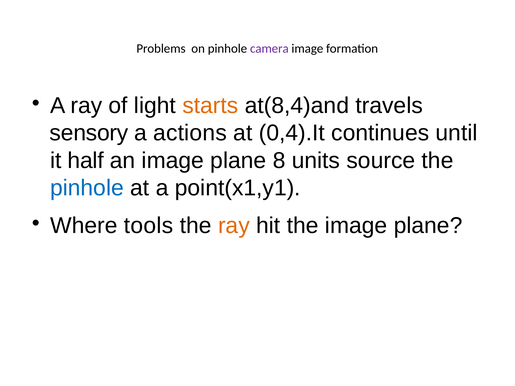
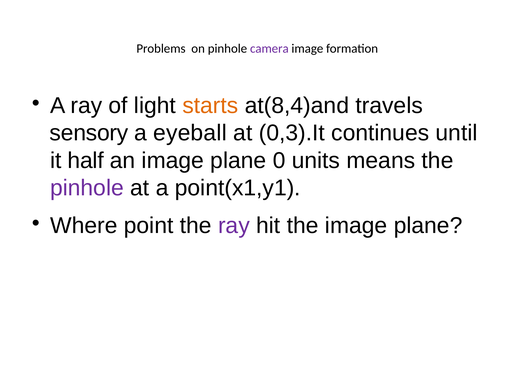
actions: actions -> eyeball
0,4).It: 0,4).It -> 0,3).It
8: 8 -> 0
source: source -> means
pinhole at (87, 188) colour: blue -> purple
tools: tools -> point
ray at (234, 226) colour: orange -> purple
